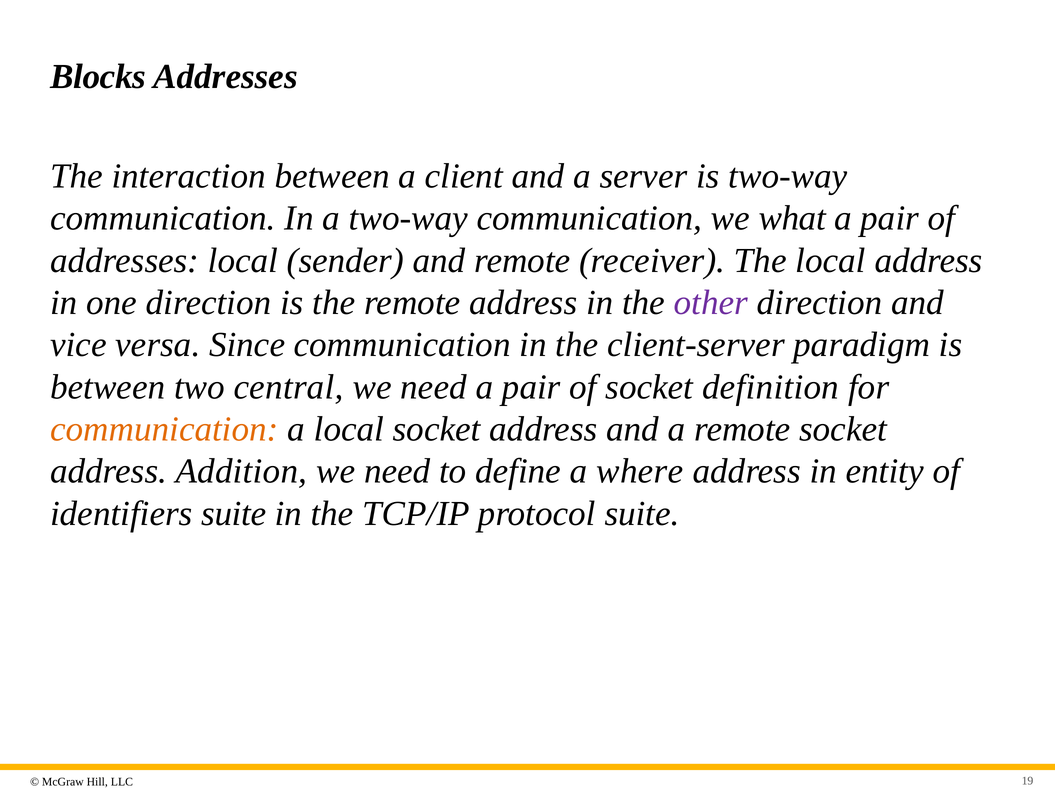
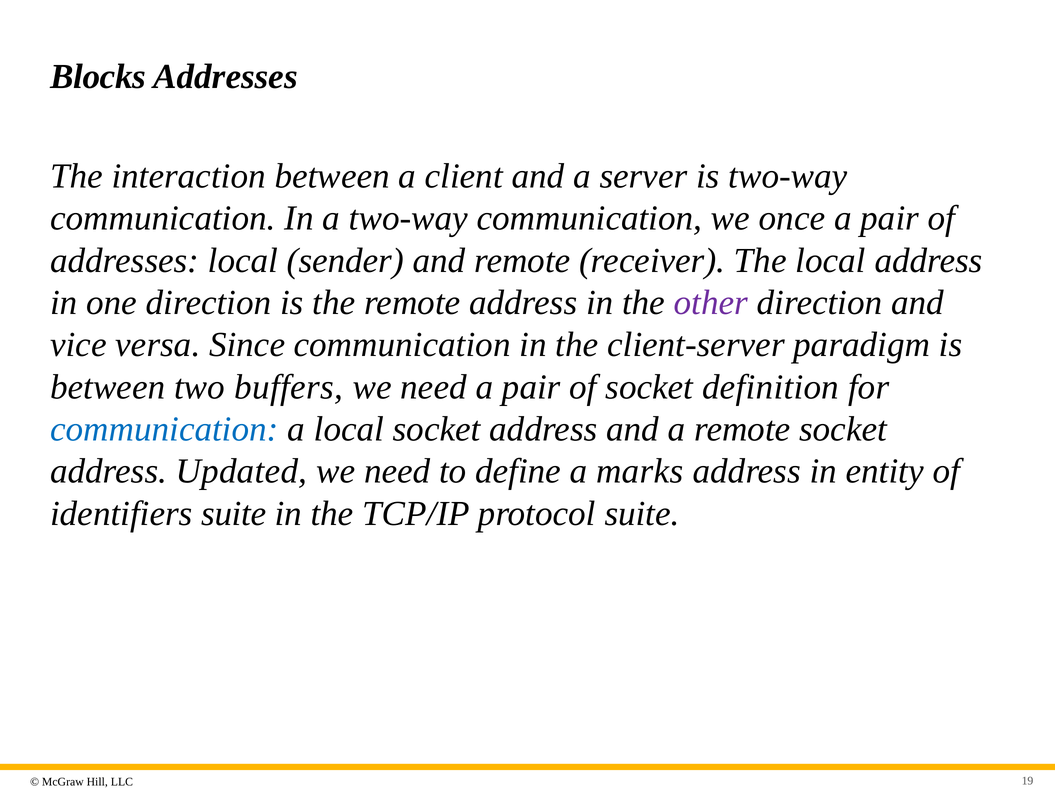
what: what -> once
central: central -> buffers
communication at (164, 429) colour: orange -> blue
Addition: Addition -> Updated
where: where -> marks
